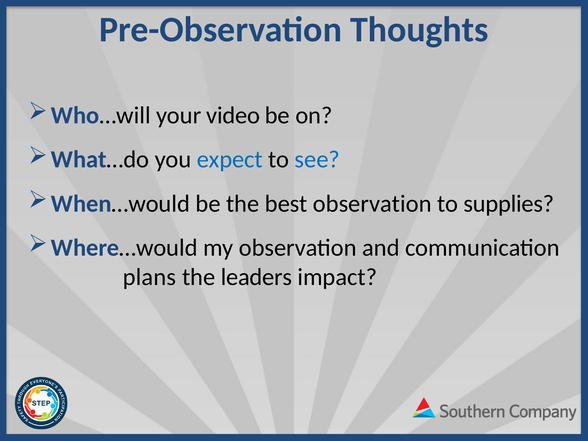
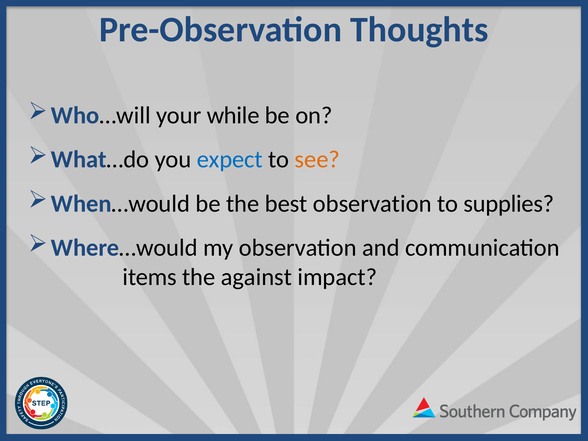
video: video -> while
see colour: blue -> orange
plans: plans -> items
leaders: leaders -> against
